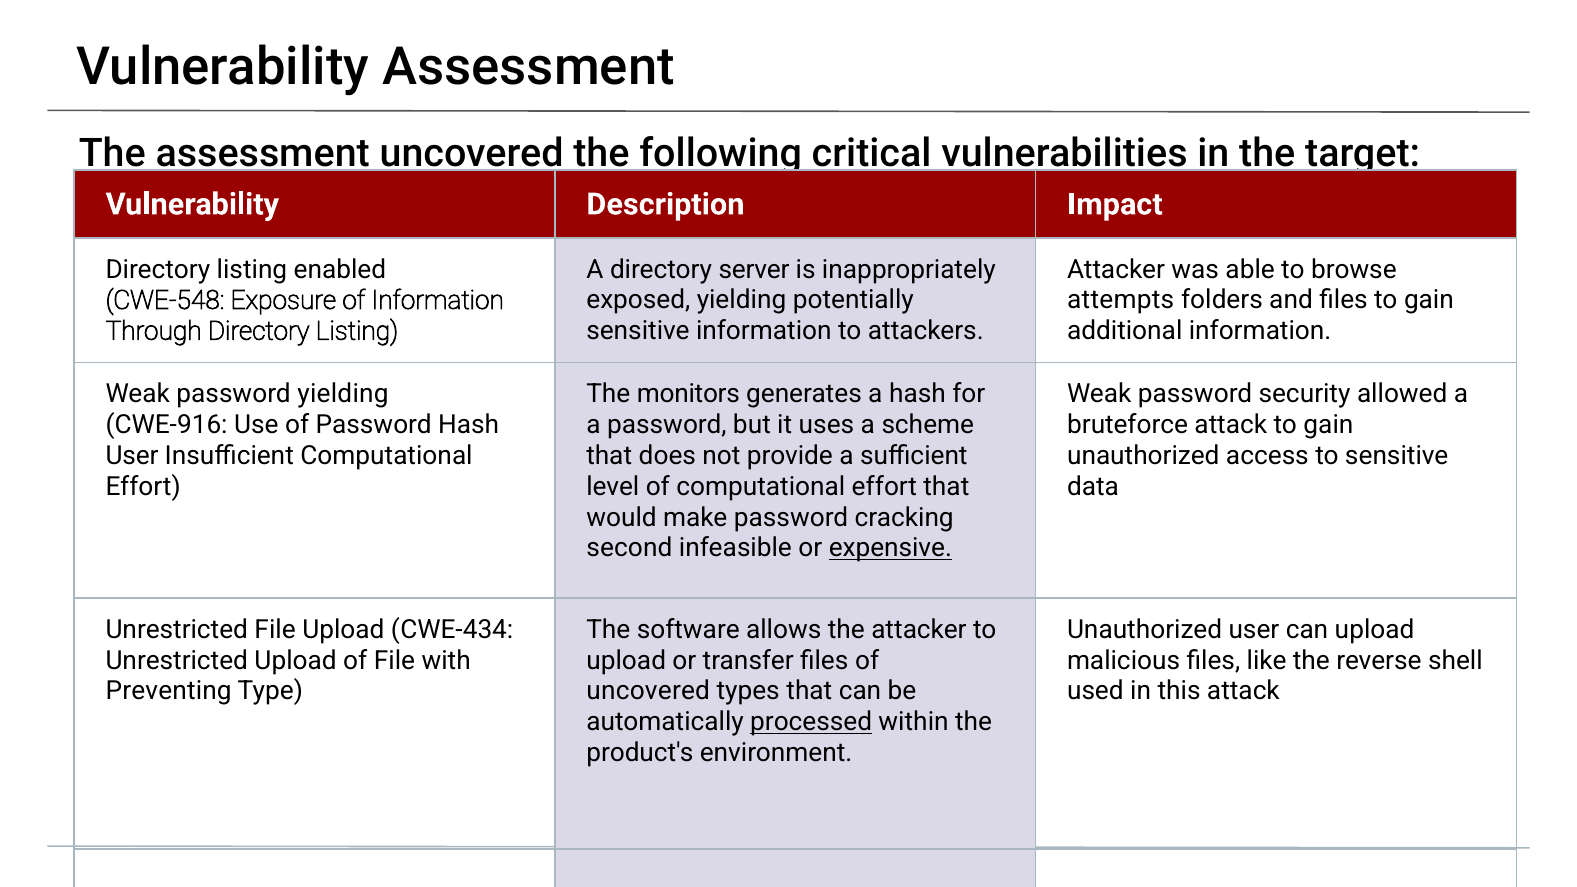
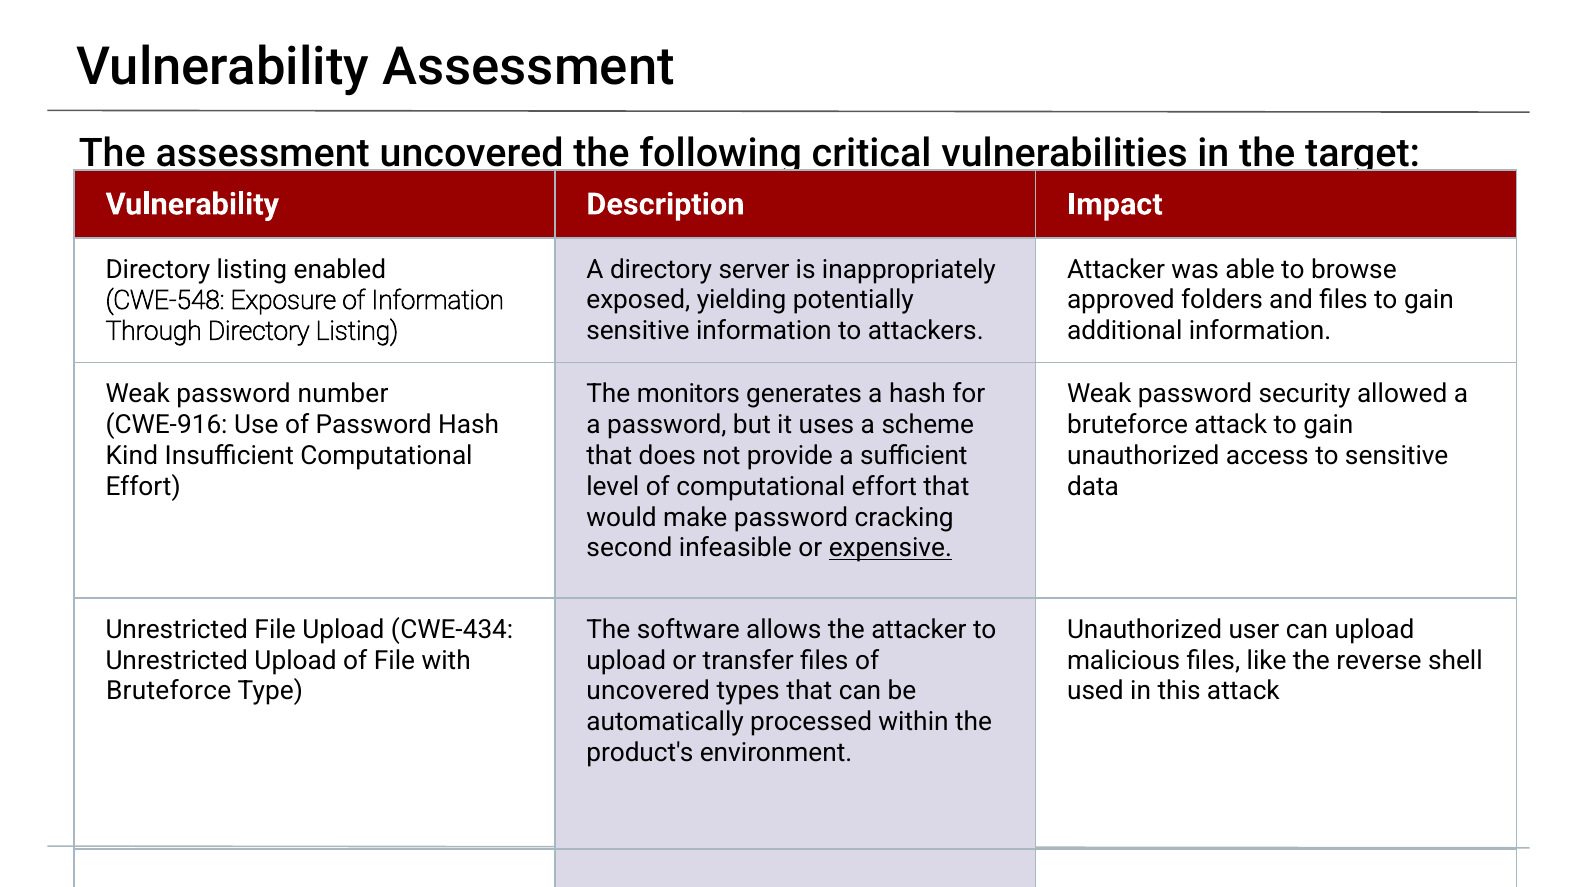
attempts: attempts -> approved
password yielding: yielding -> number
User at (132, 456): User -> Kind
Preventing at (169, 691): Preventing -> Bruteforce
processed underline: present -> none
